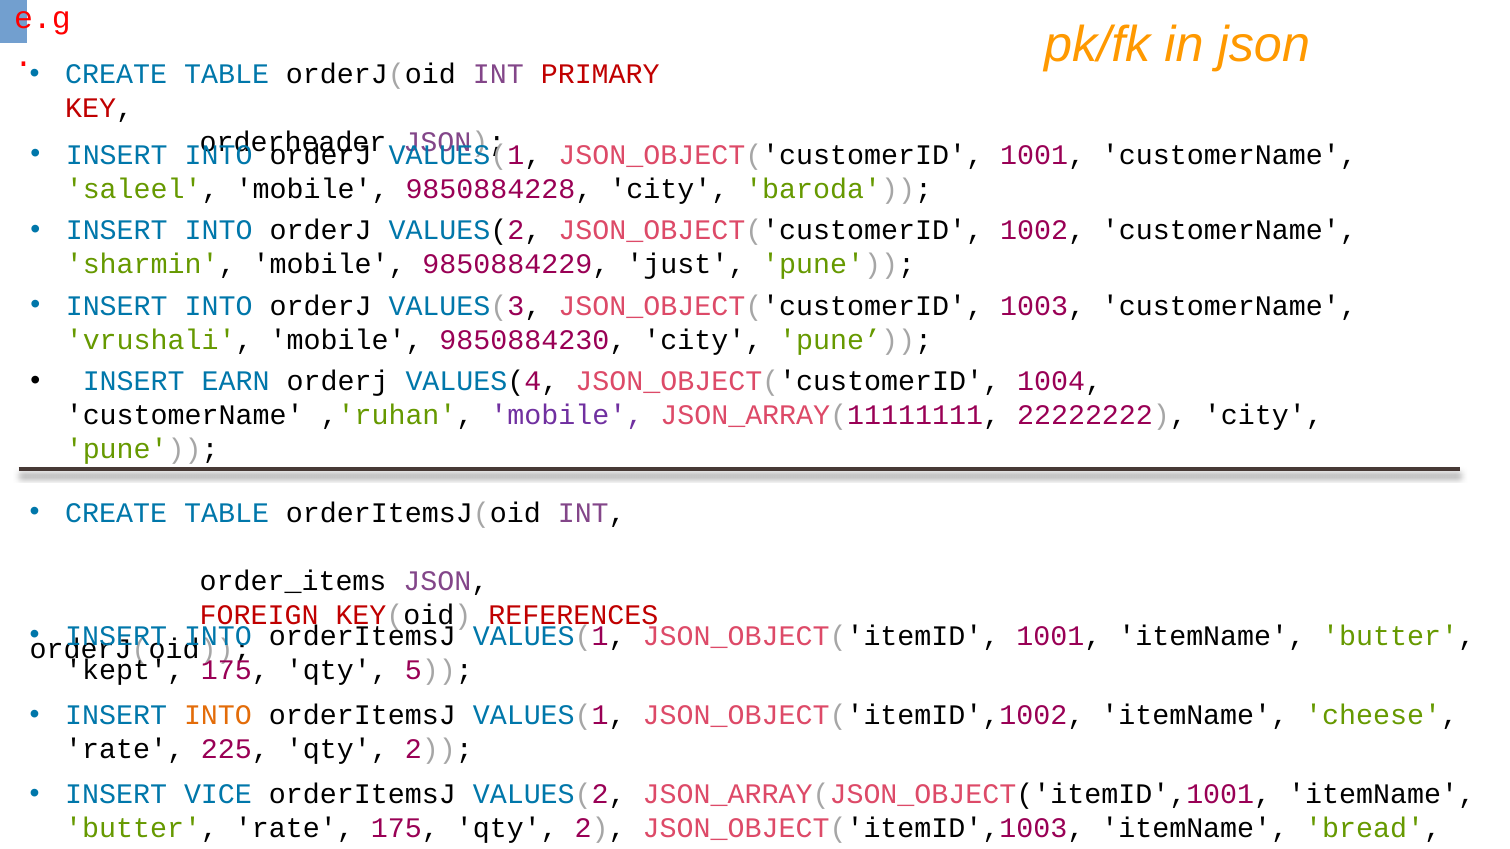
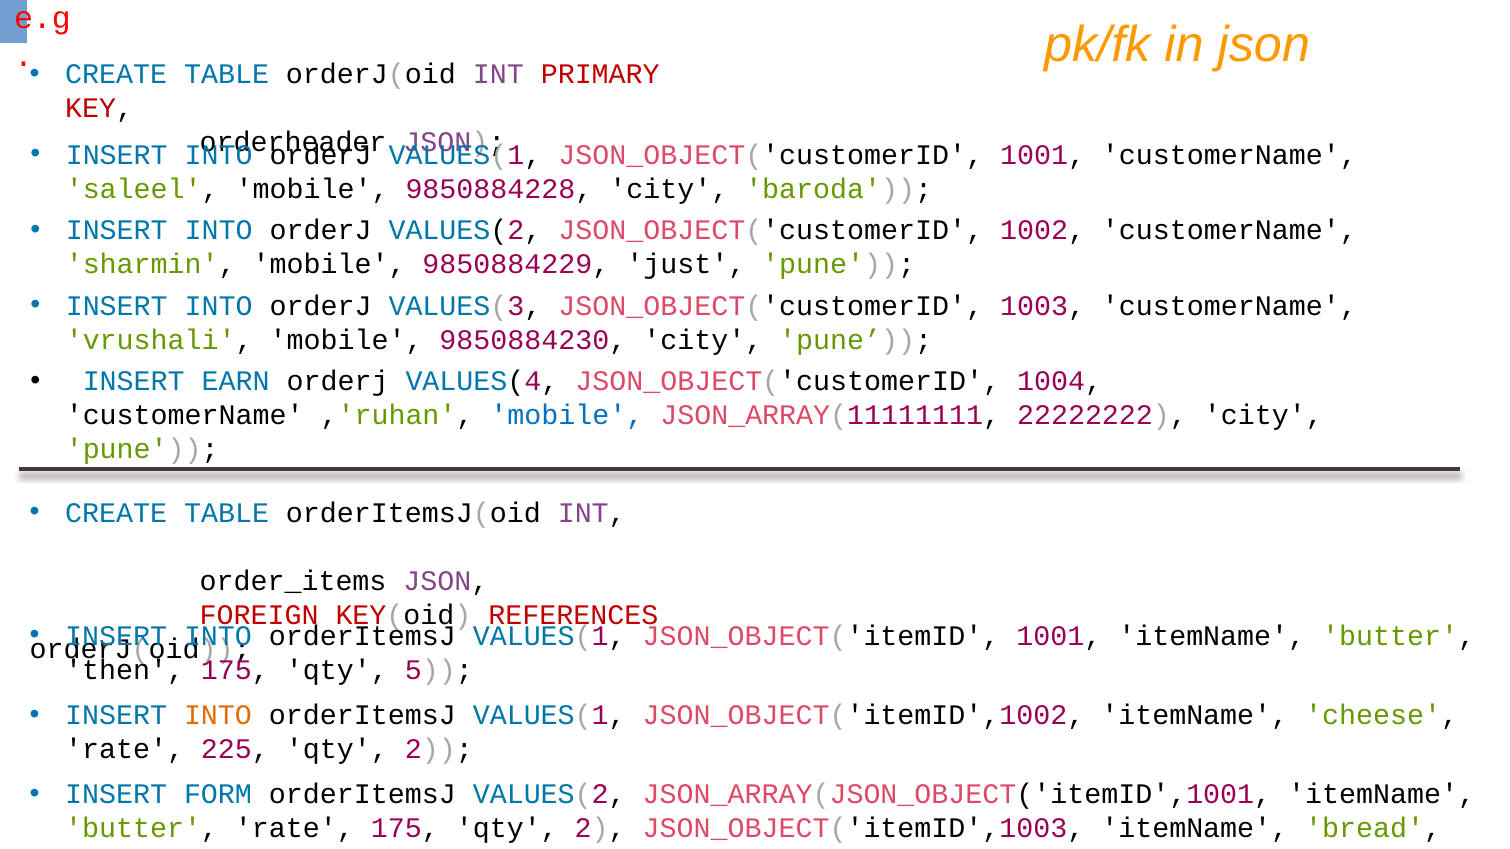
mobile at (567, 415) colour: purple -> blue
kept: kept -> then
VICE: VICE -> FORM
